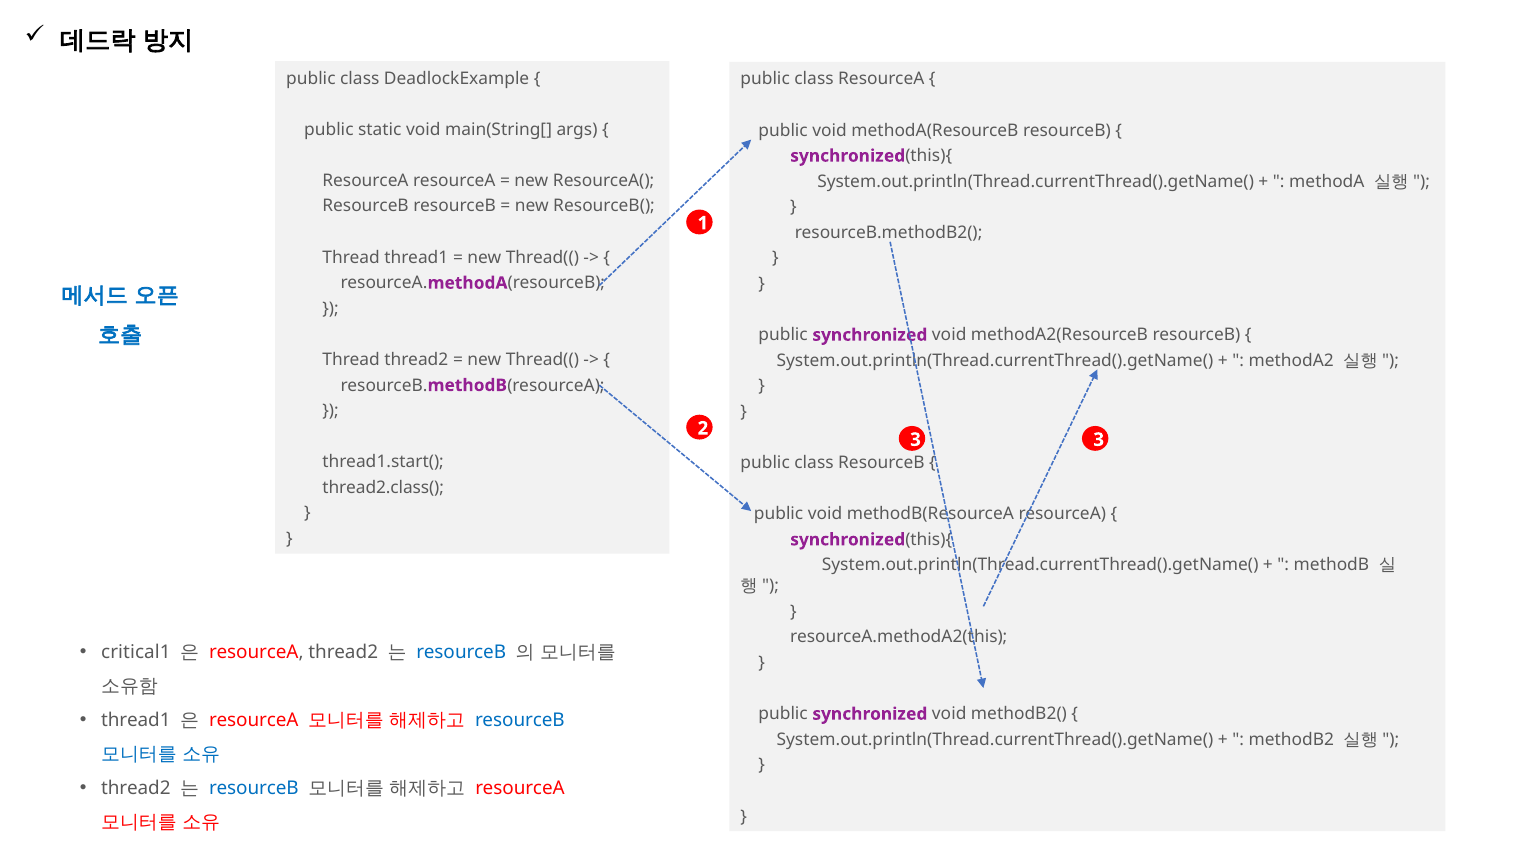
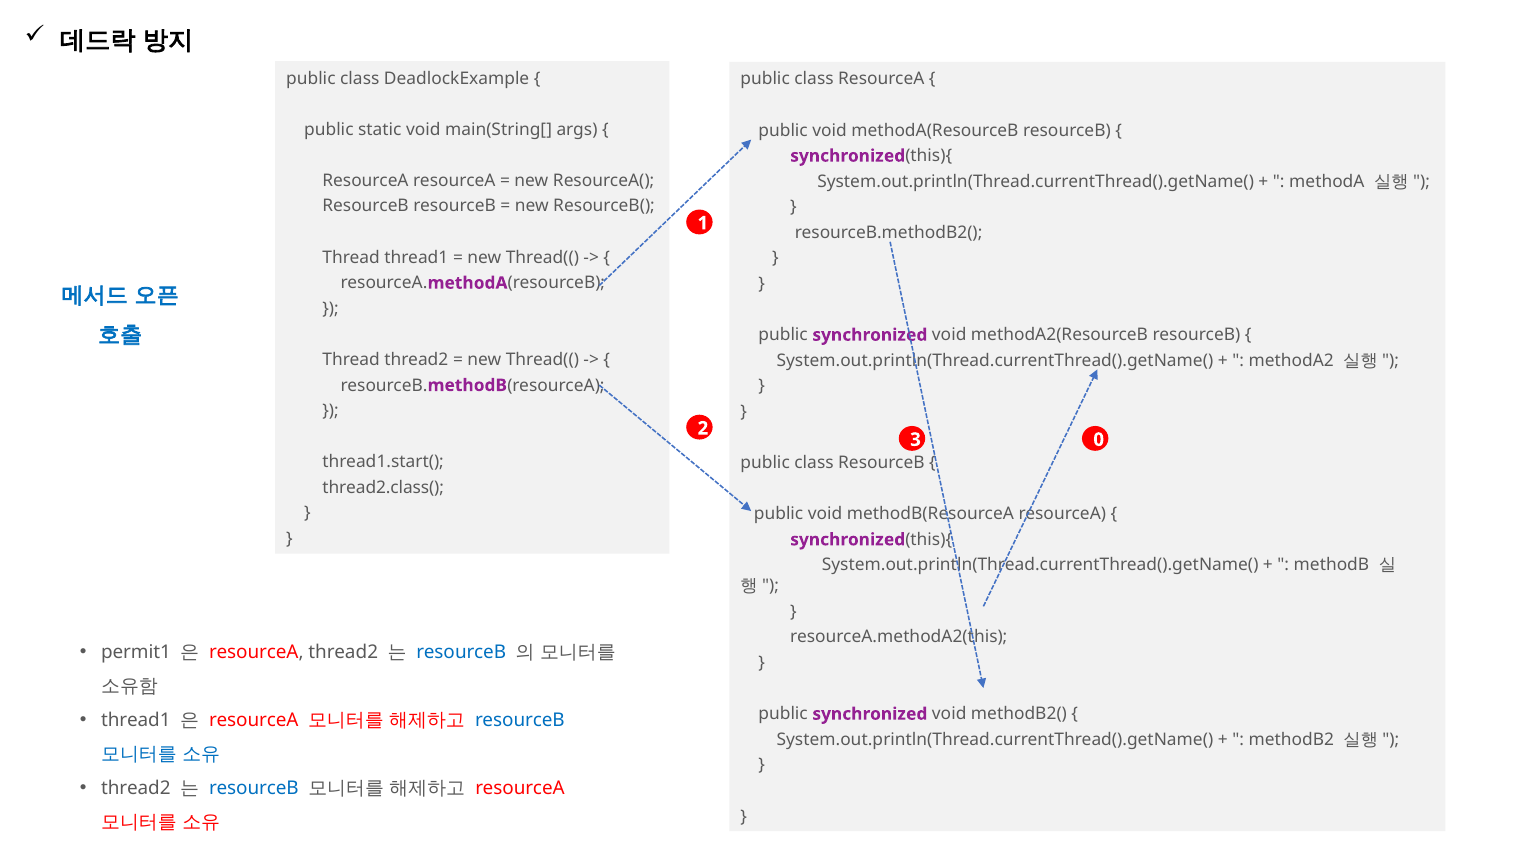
3 3: 3 -> 0
critical1: critical1 -> permit1
